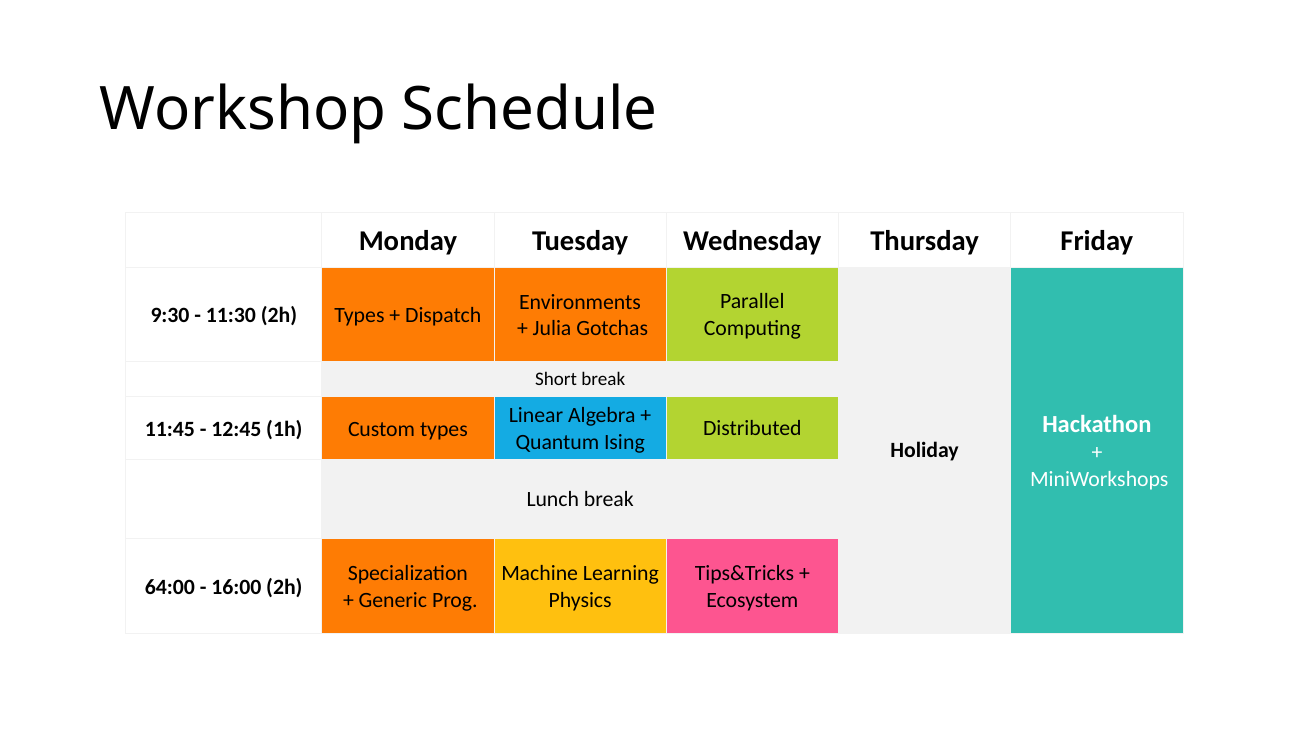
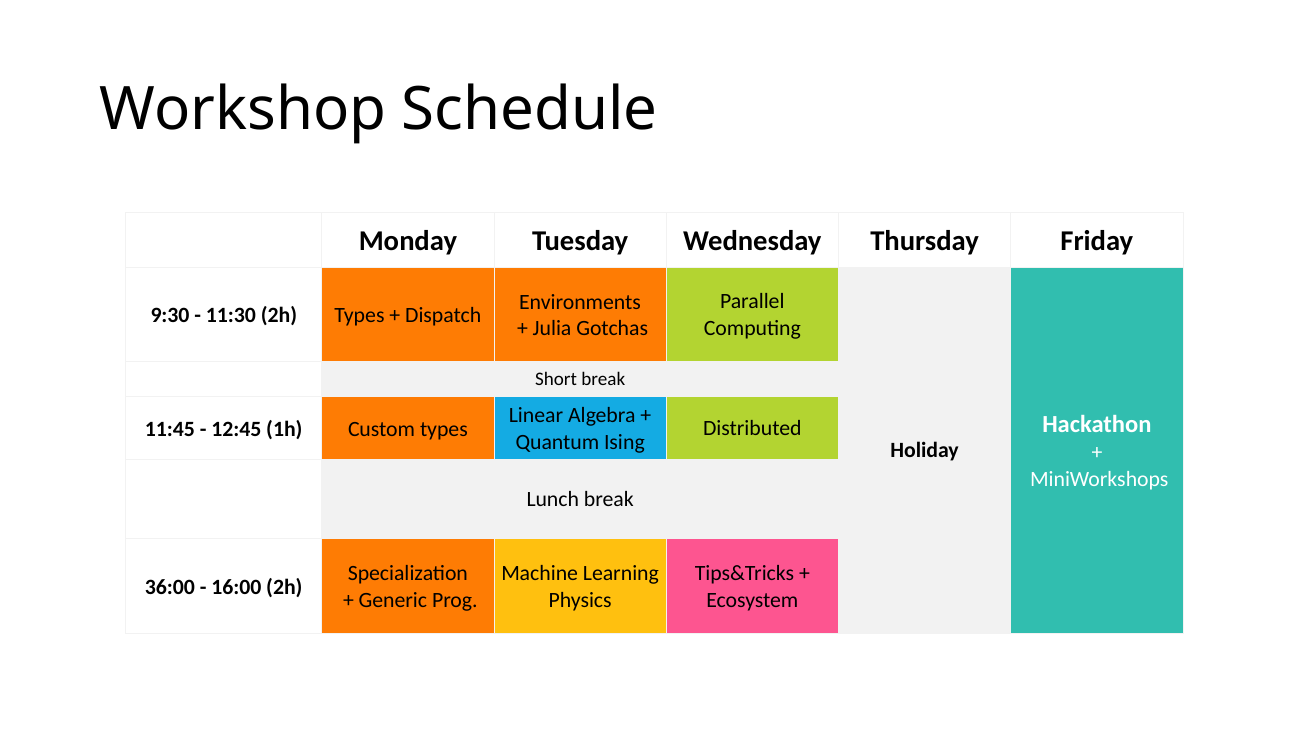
64:00: 64:00 -> 36:00
